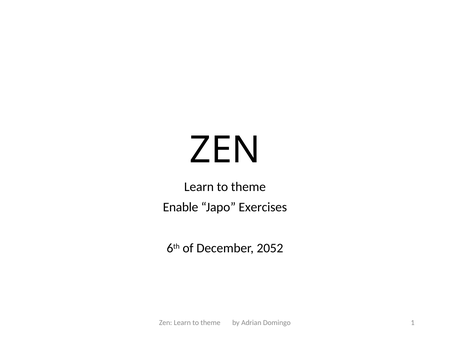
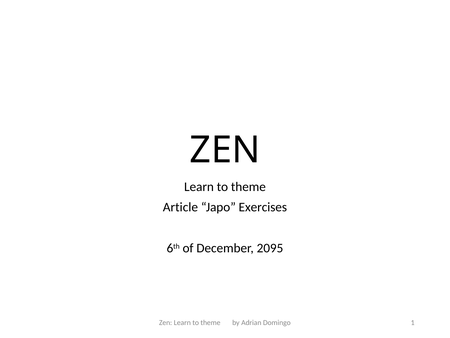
Enable: Enable -> Article
2052: 2052 -> 2095
